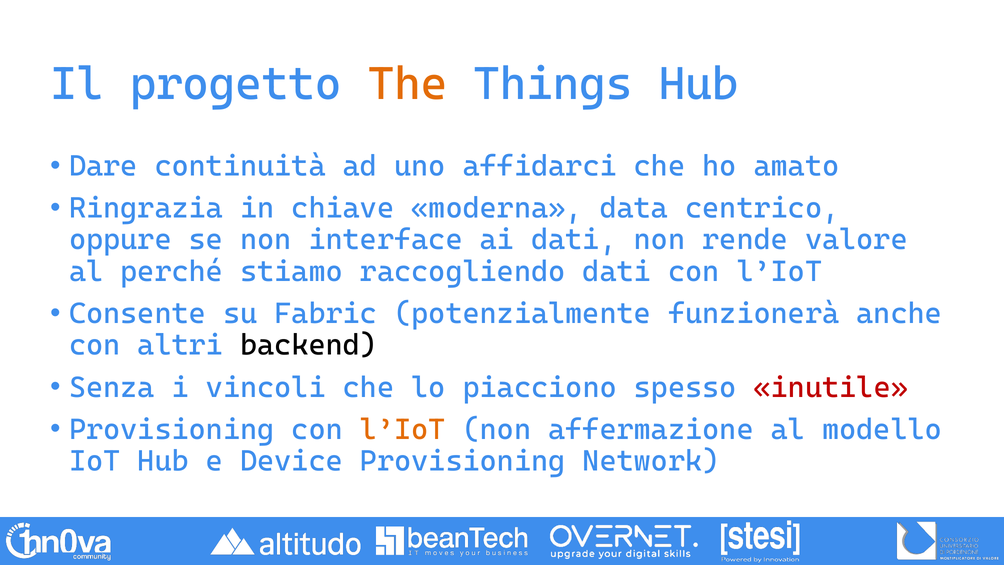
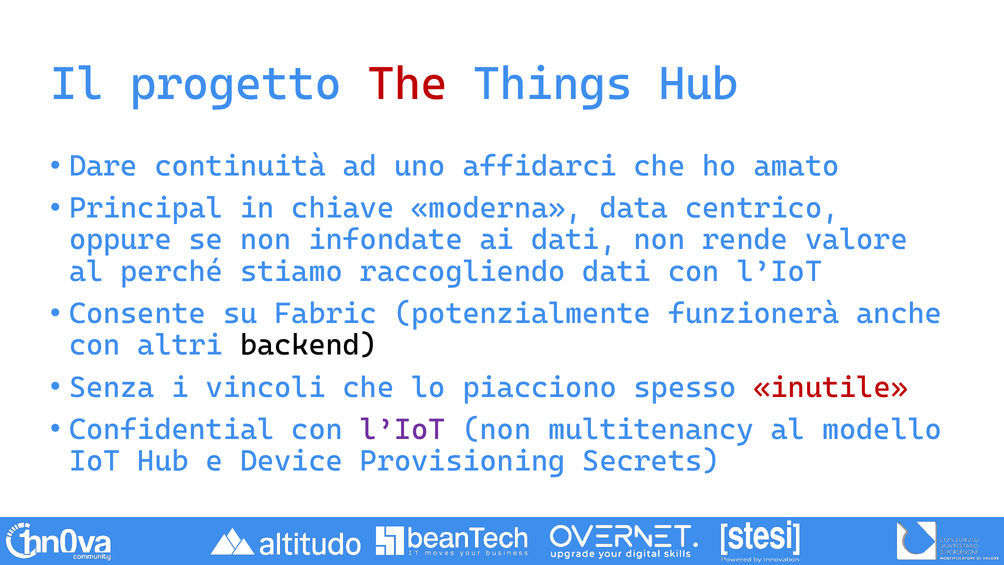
The colour: orange -> red
Ringrazia: Ringrazia -> Principal
interface: interface -> infondate
Provisioning at (172, 429): Provisioning -> Confidential
l’IoT at (403, 429) colour: orange -> purple
affermazione: affermazione -> multitenancy
Network: Network -> Secrets
